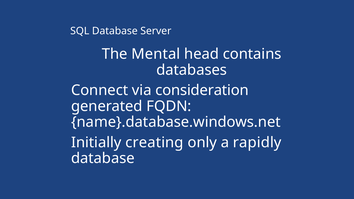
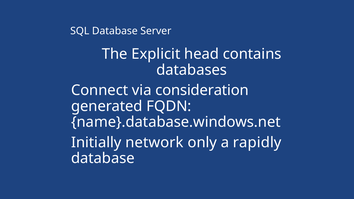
Mental: Mental -> Explicit
creating: creating -> network
